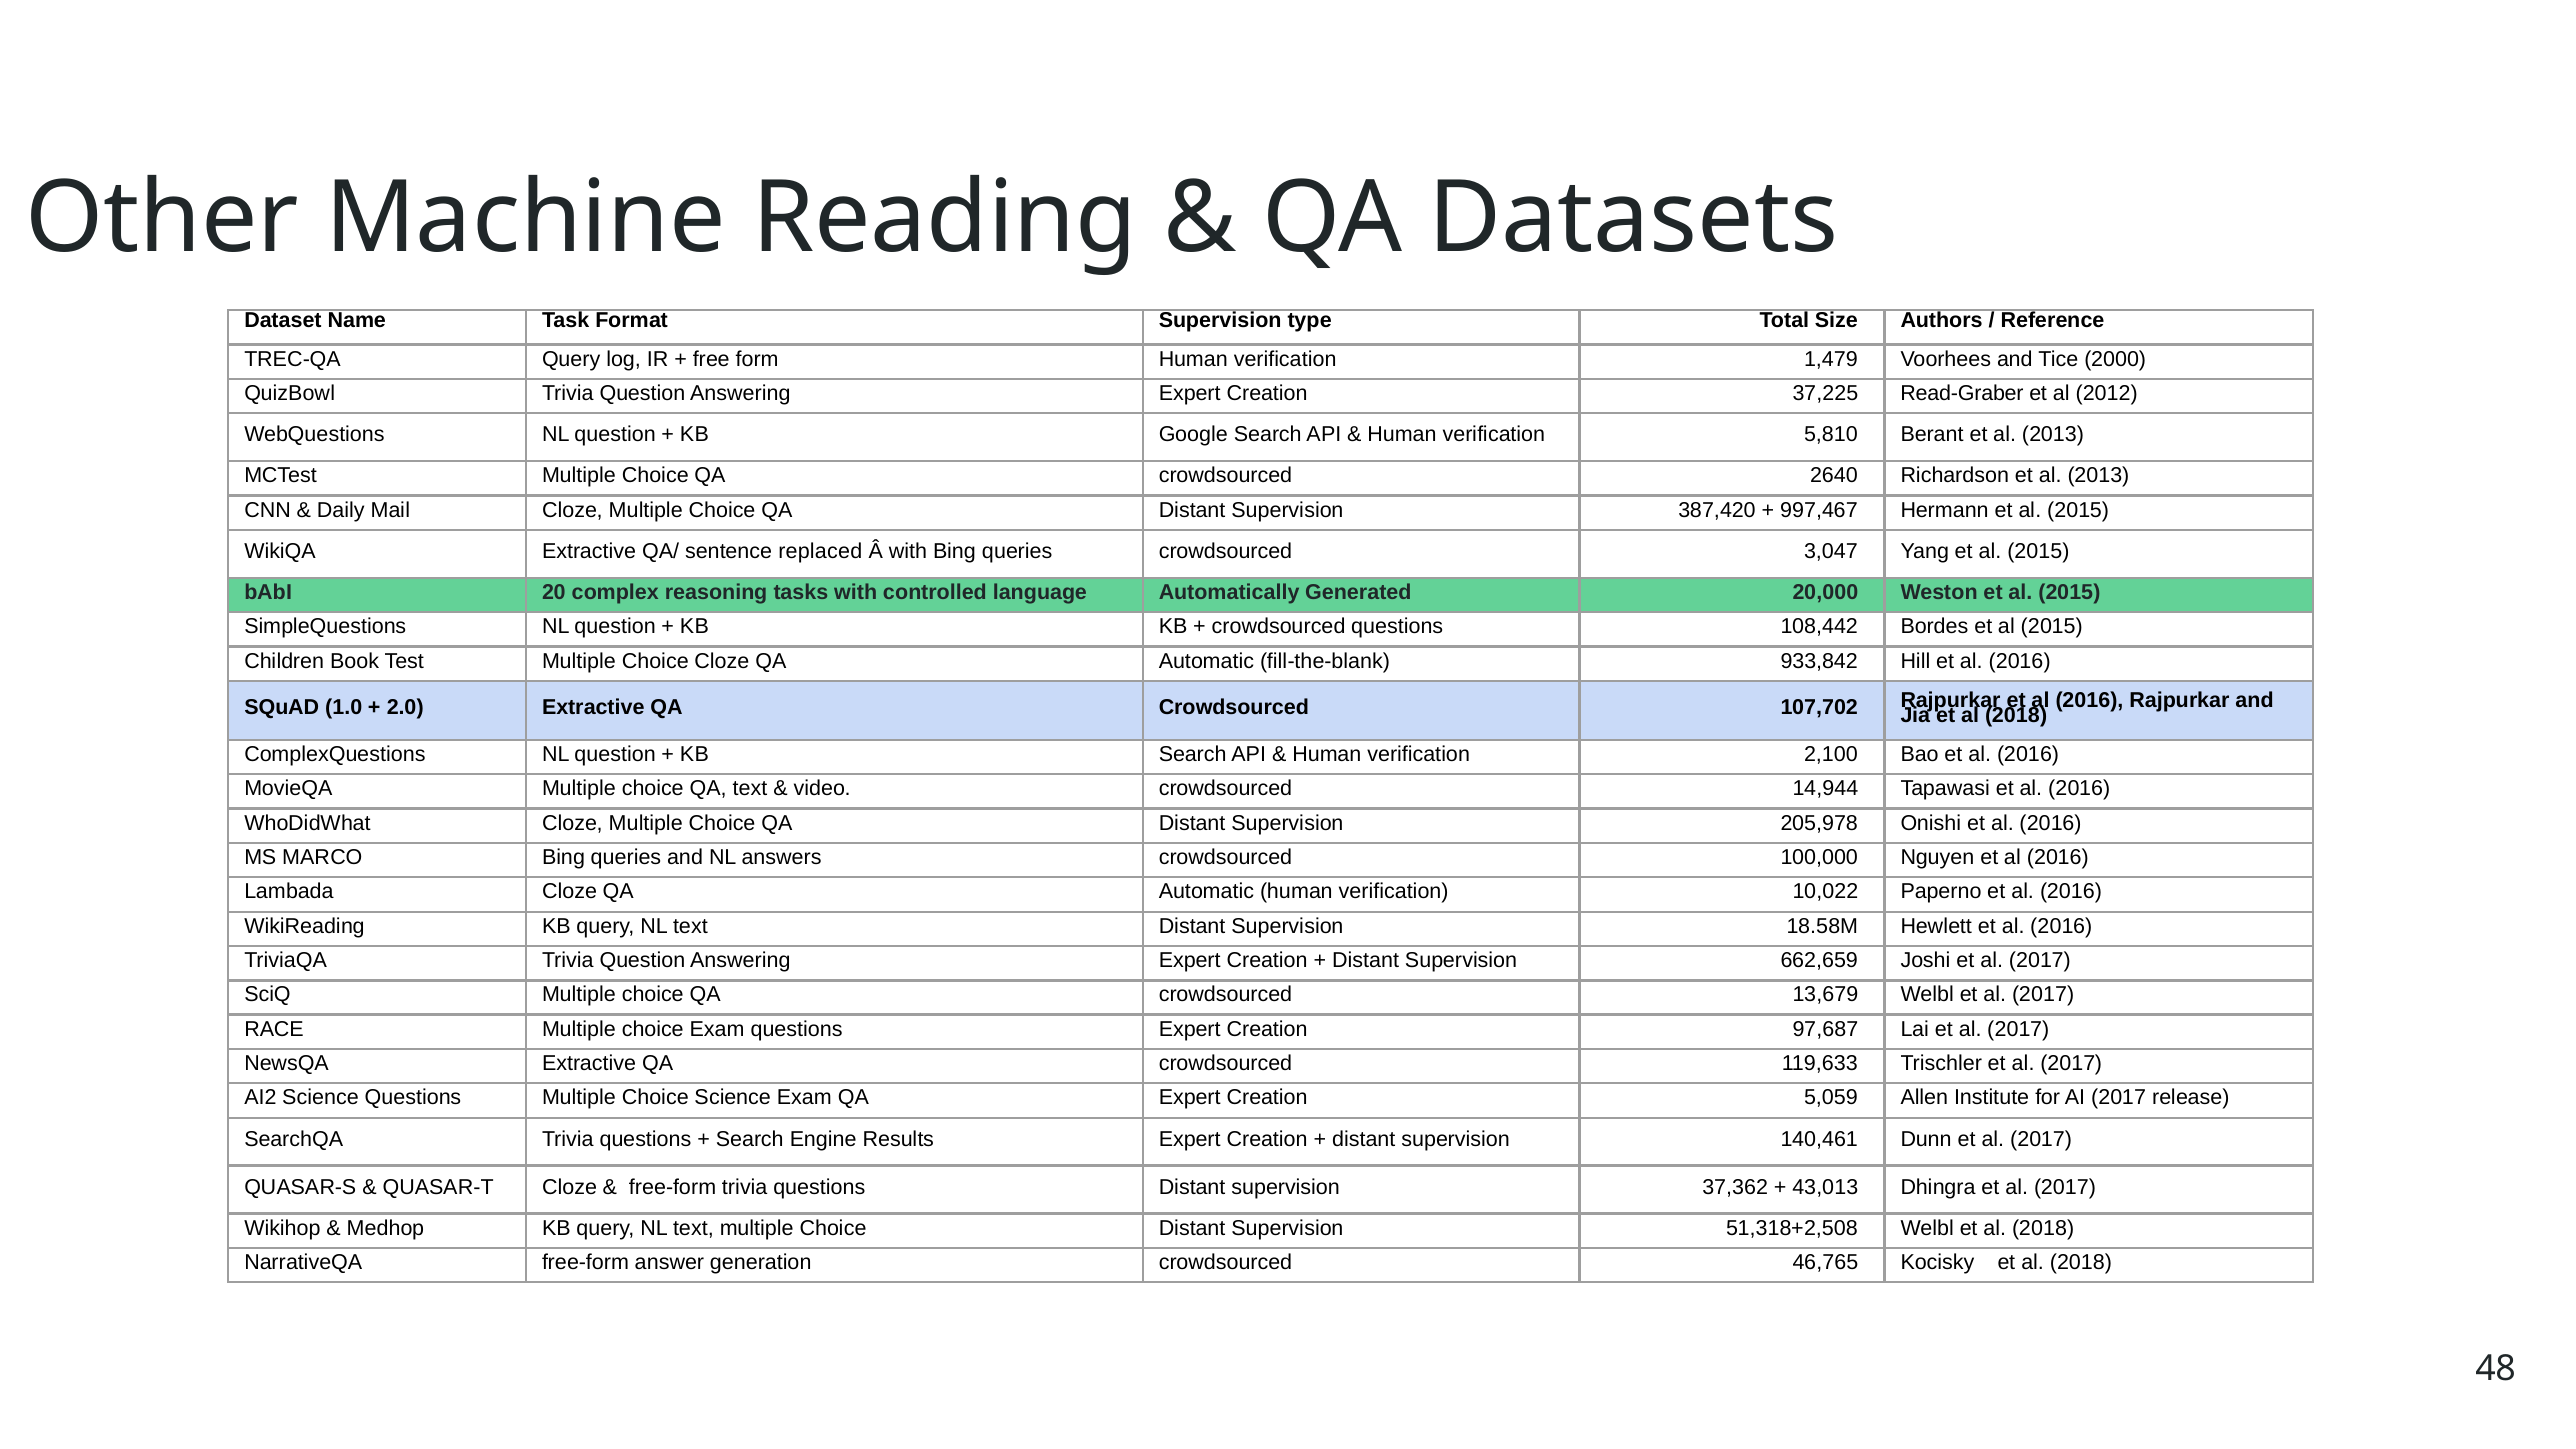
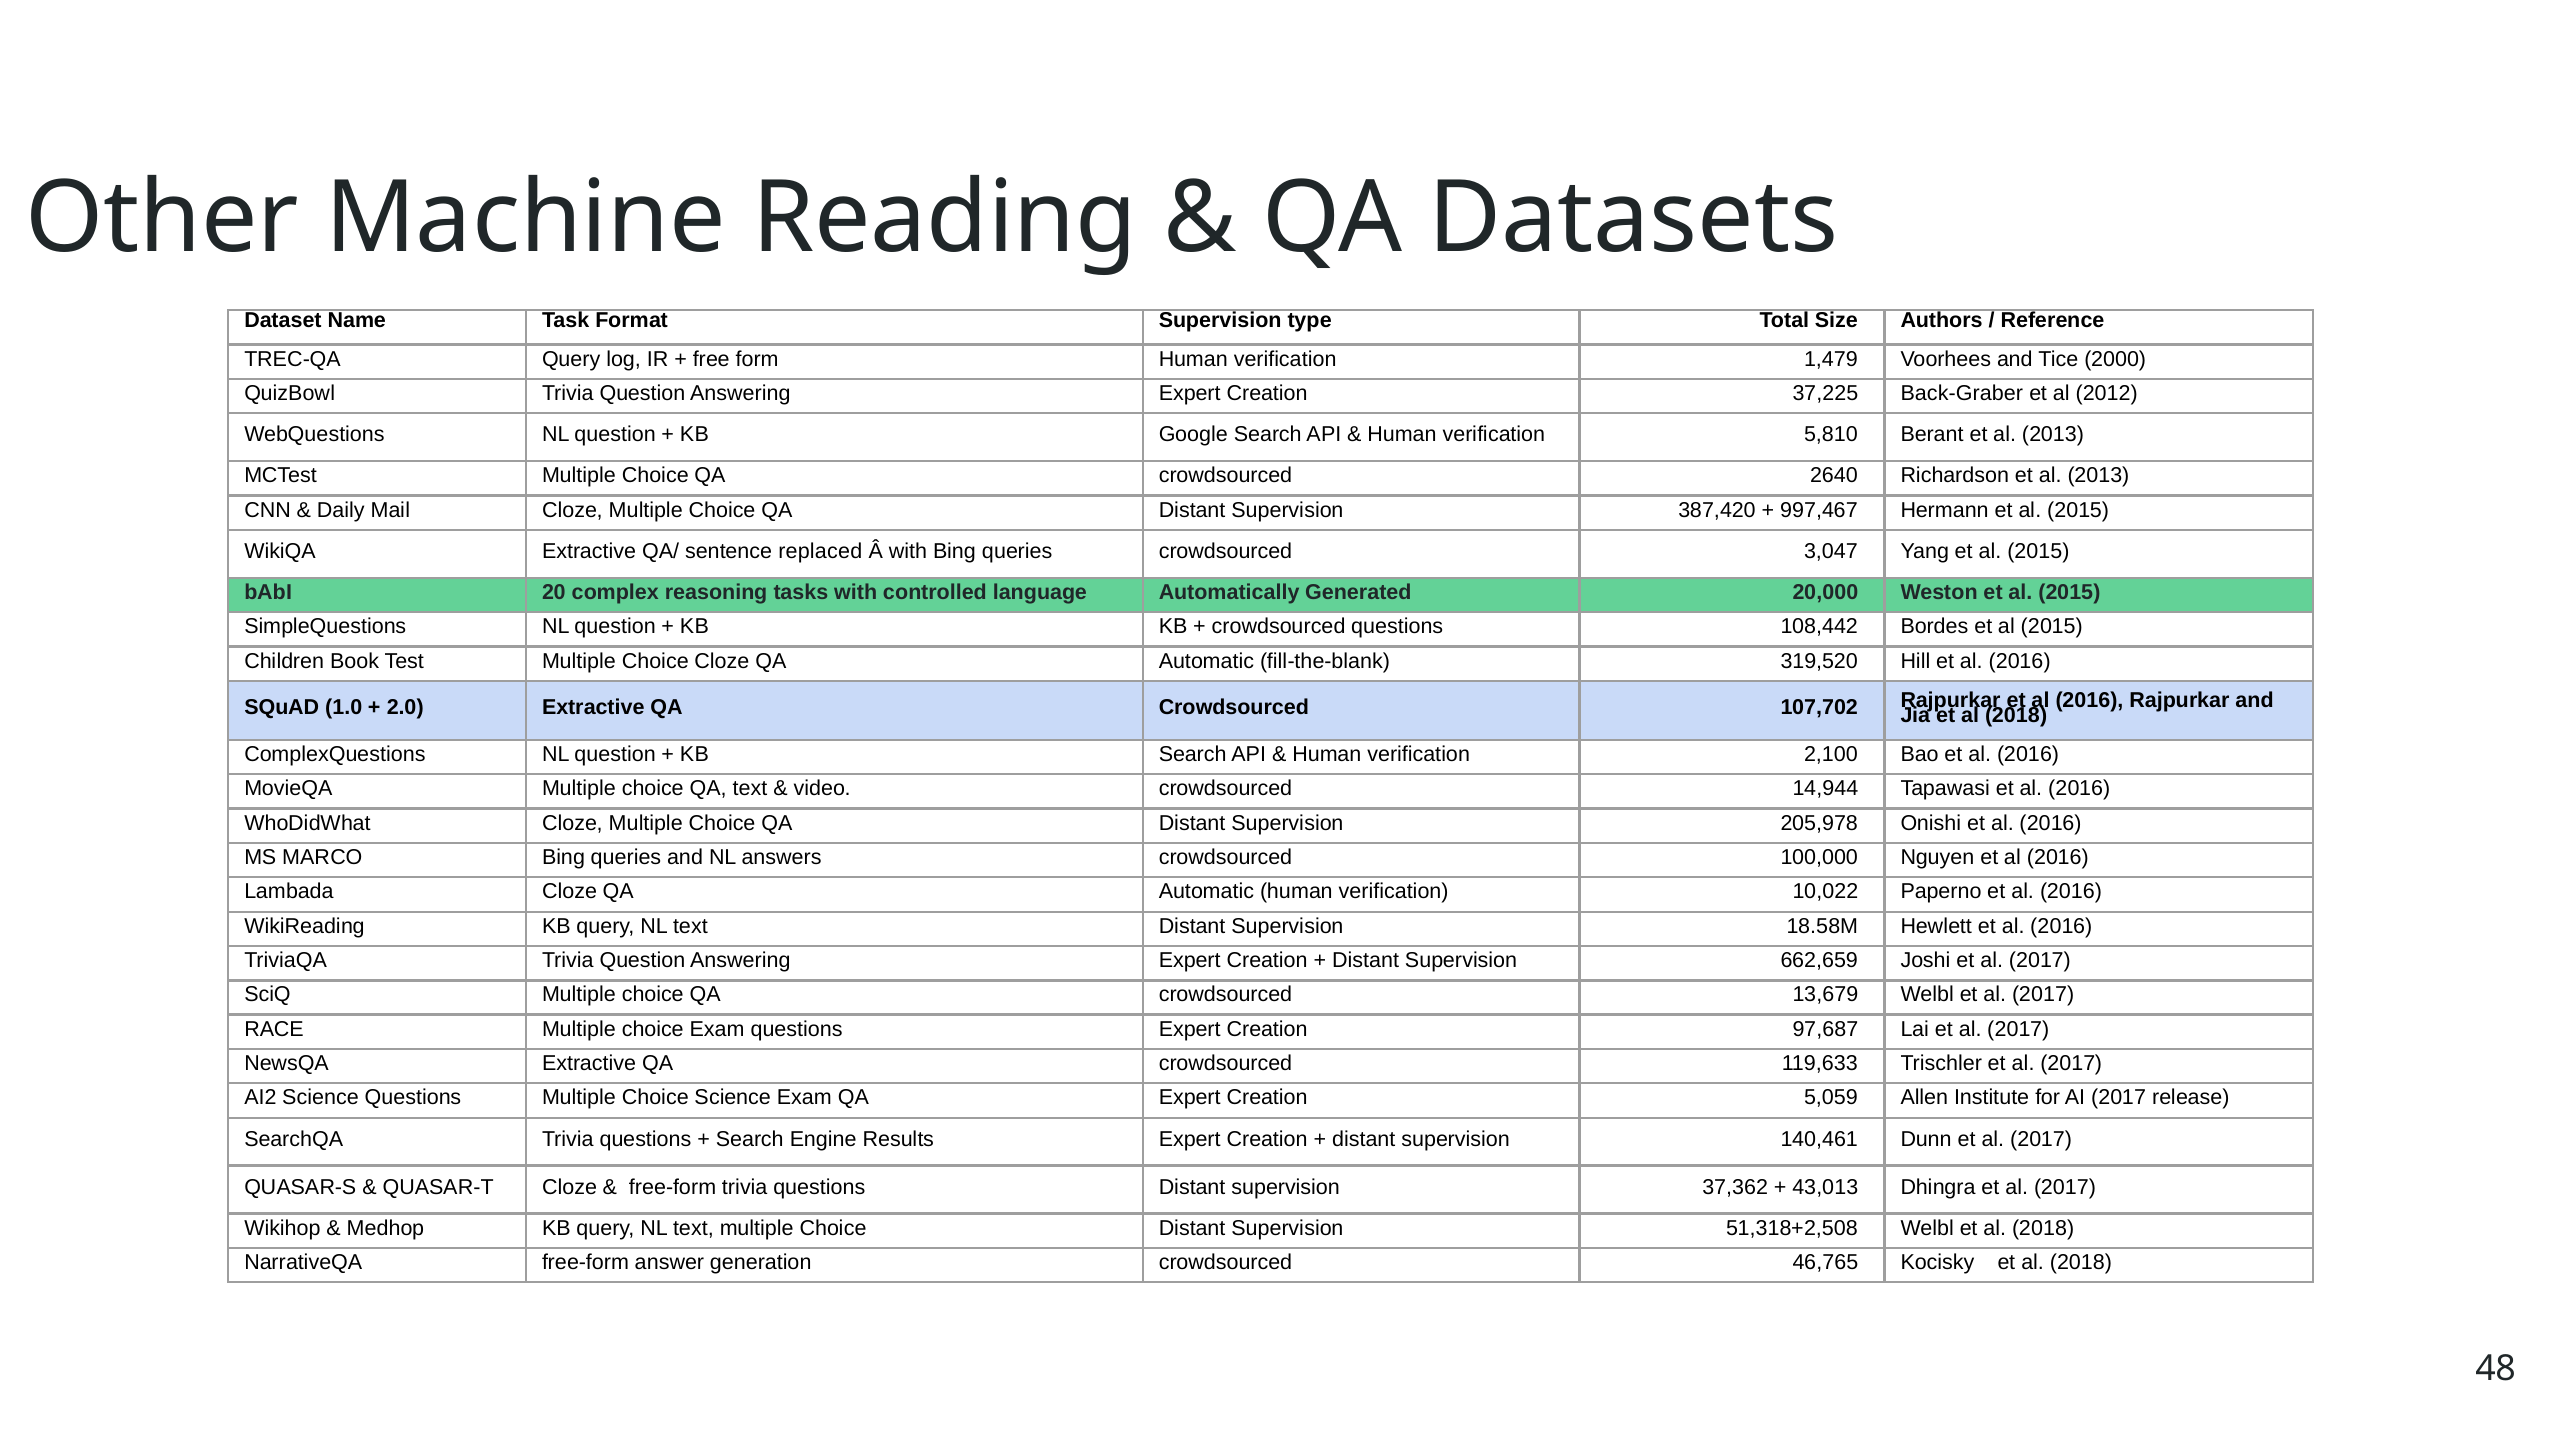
Read-Graber: Read-Graber -> Back-Graber
933,842: 933,842 -> 319,520
